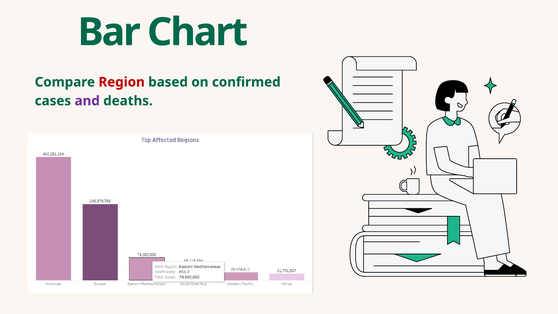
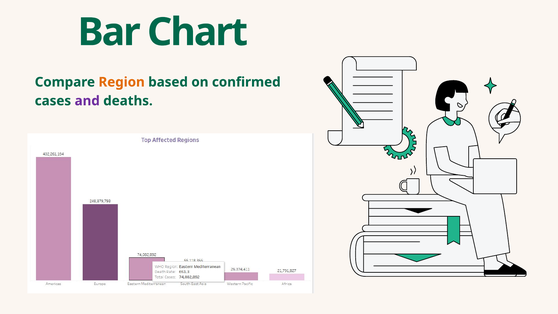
Region colour: red -> orange
